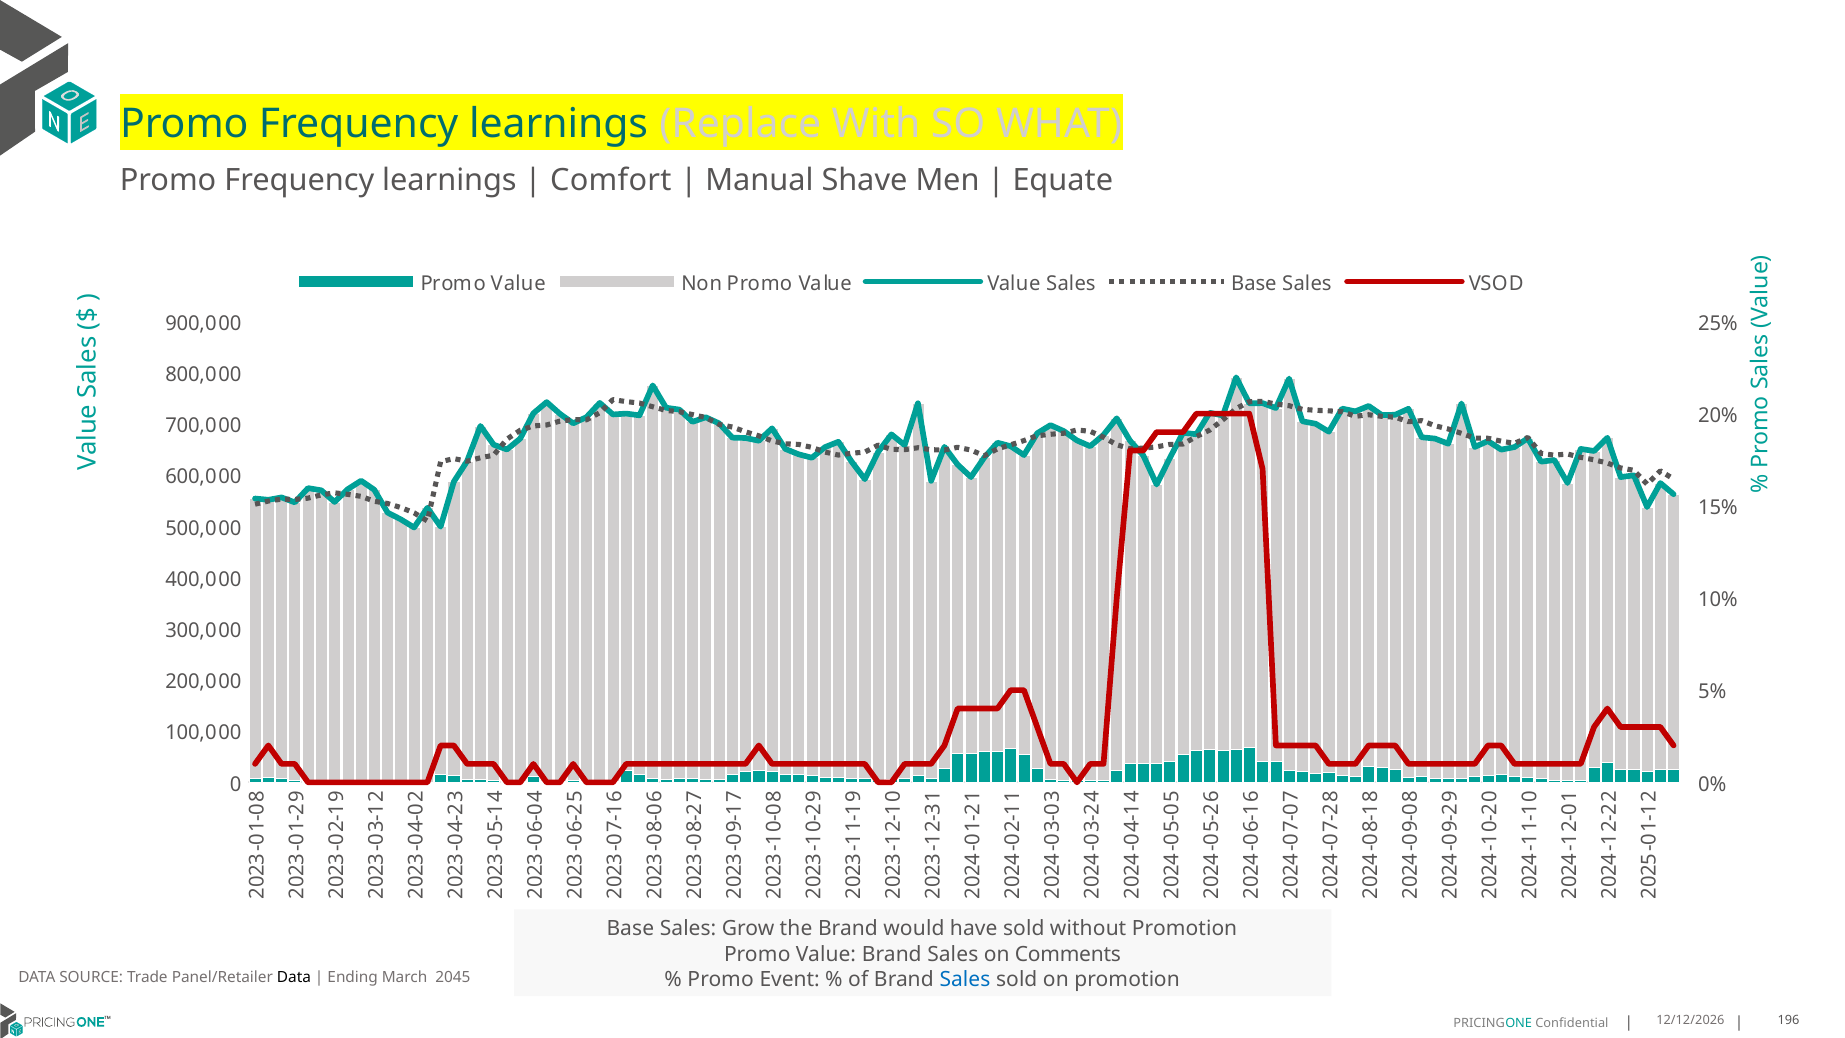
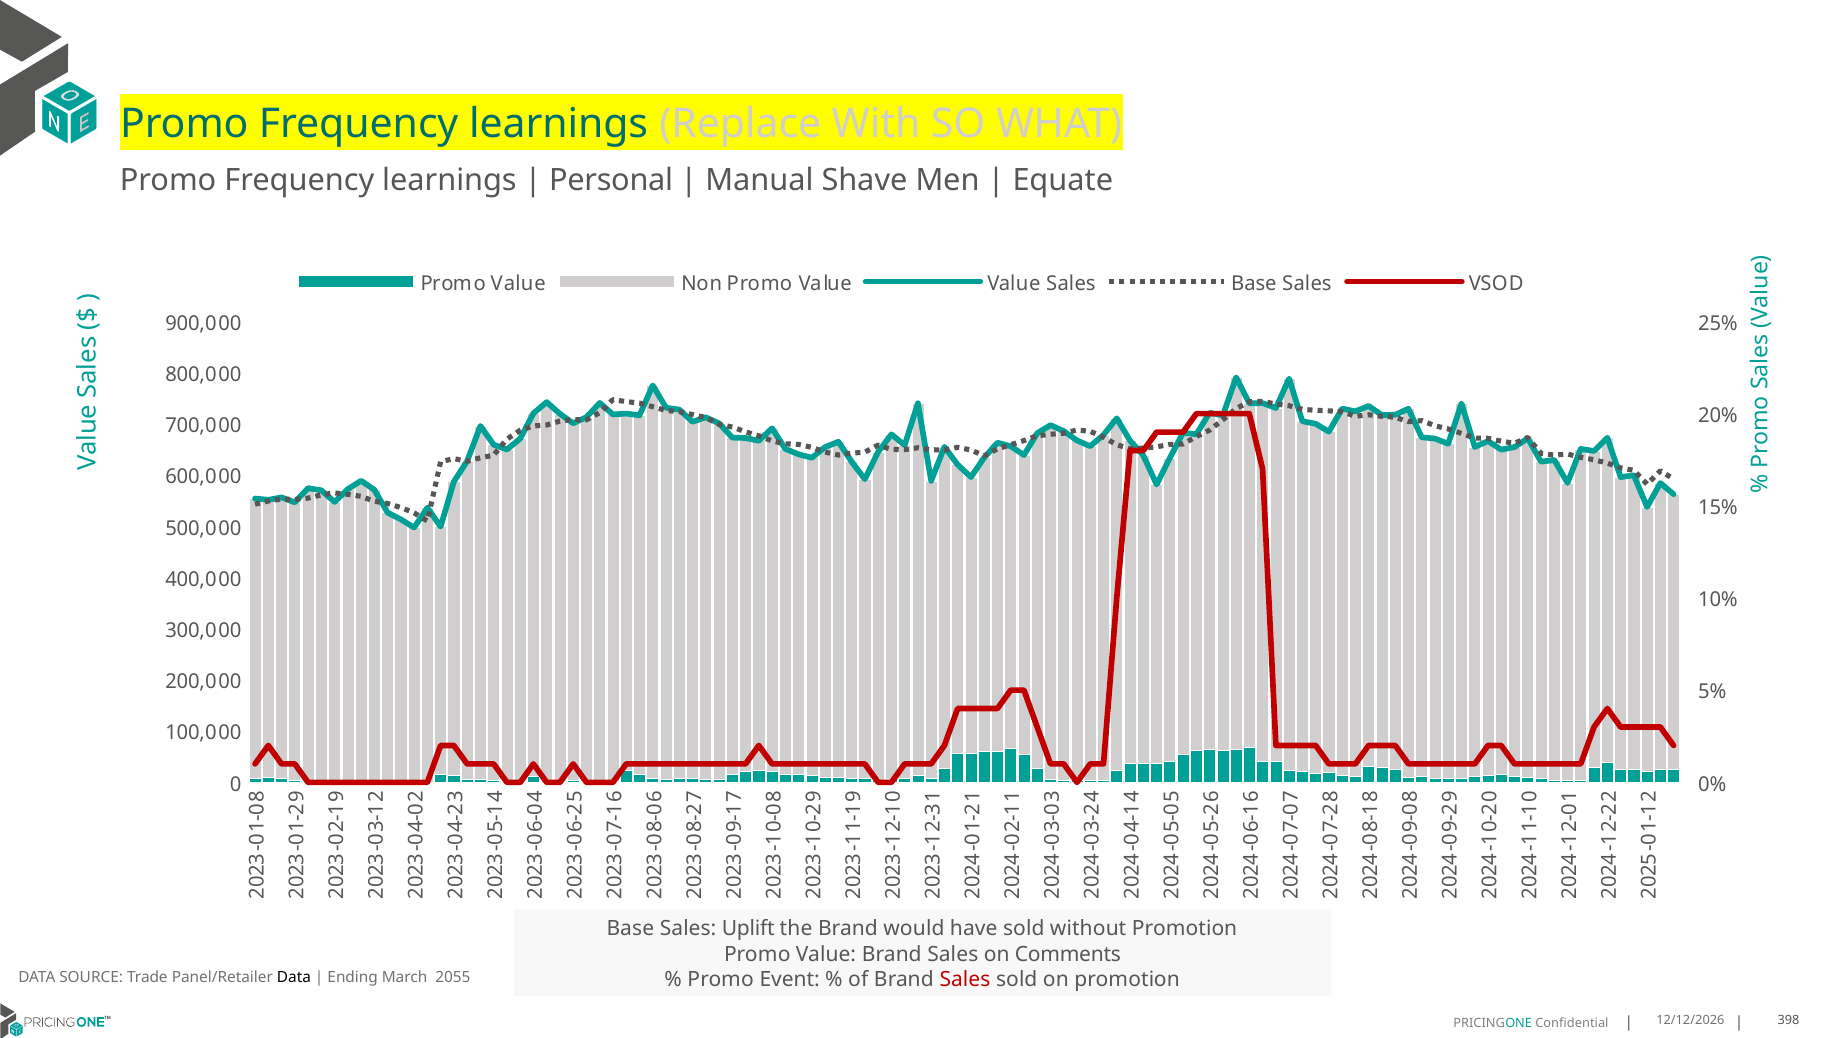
Comfort: Comfort -> Personal
Grow: Grow -> Uplift
2045: 2045 -> 2055
Sales at (965, 980) colour: blue -> red
196: 196 -> 398
